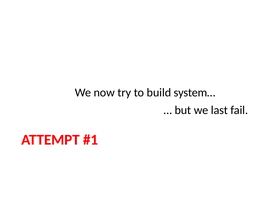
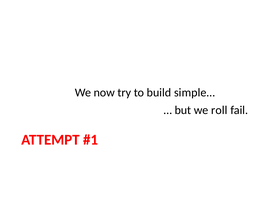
system…: system… -> simple…
last: last -> roll
